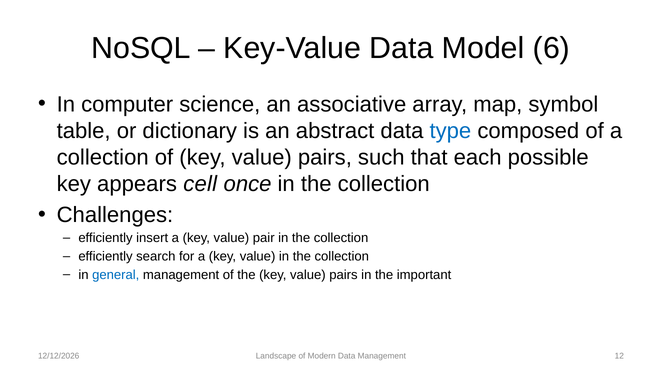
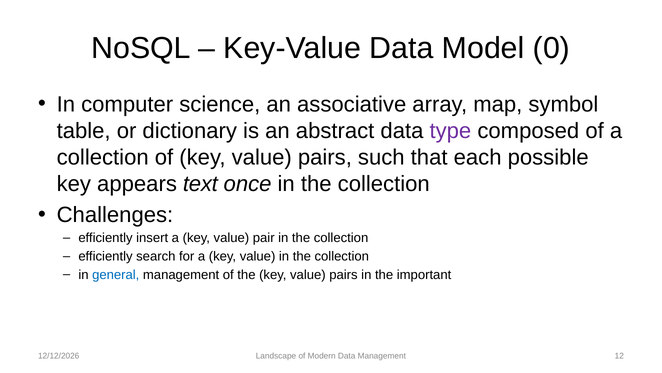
6: 6 -> 0
type colour: blue -> purple
cell: cell -> text
